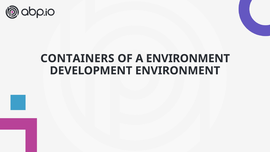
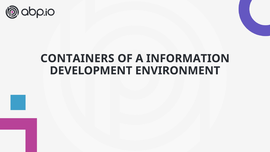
A ENVIRONMENT: ENVIRONMENT -> INFORMATION
